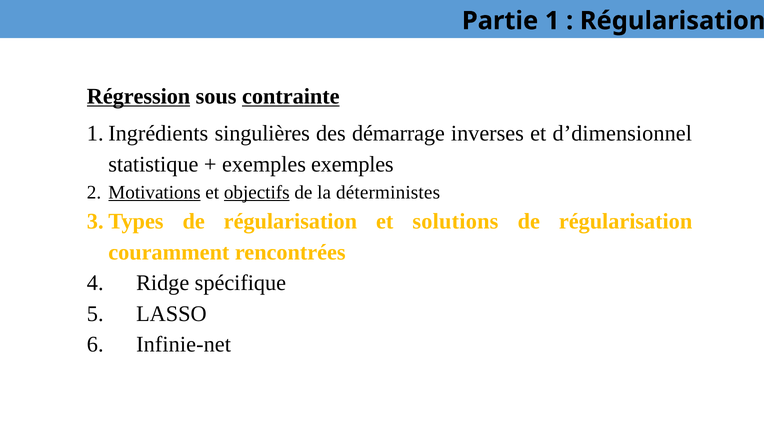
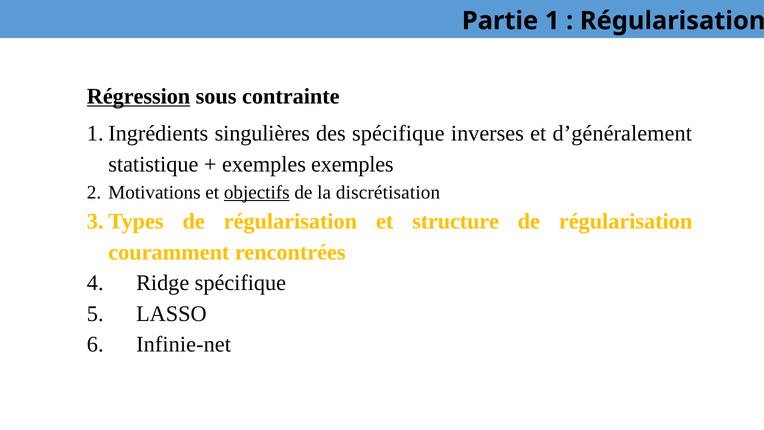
contrainte underline: present -> none
des démarrage: démarrage -> spécifique
d’dimensionnel: d’dimensionnel -> d’généralement
Motivations underline: present -> none
déterministes: déterministes -> discrétisation
solutions: solutions -> structure
